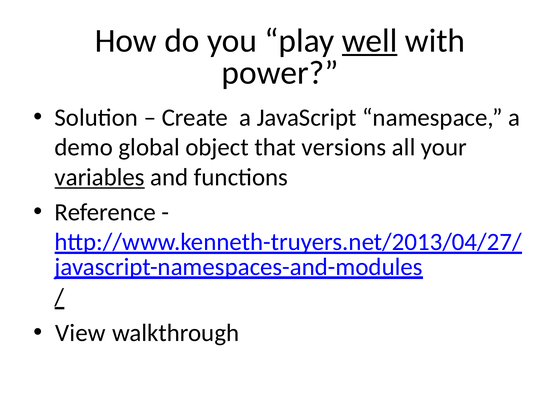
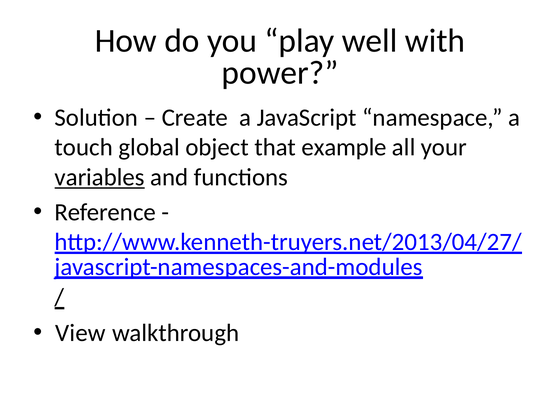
well underline: present -> none
demo: demo -> touch
versions: versions -> example
